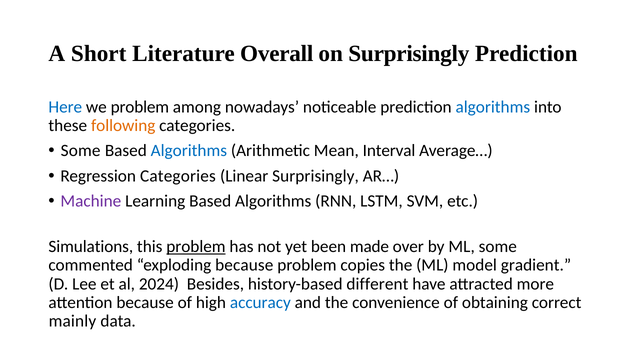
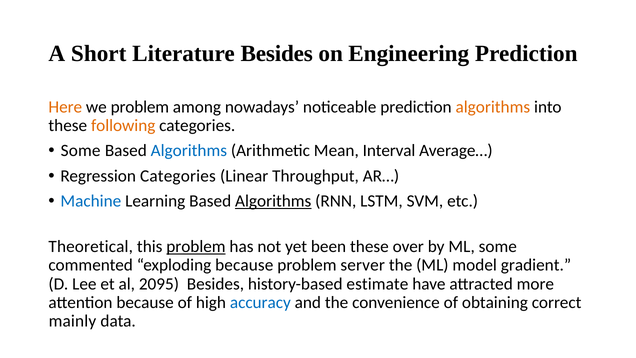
Literature Overall: Overall -> Besides
on Surprisingly: Surprisingly -> Engineering
Here colour: blue -> orange
algorithms at (493, 107) colour: blue -> orange
Linear Surprisingly: Surprisingly -> Throughput
Machine colour: purple -> blue
Algorithms at (273, 201) underline: none -> present
Simulations: Simulations -> Theoretical
been made: made -> these
copies: copies -> server
2024: 2024 -> 2095
different: different -> estimate
